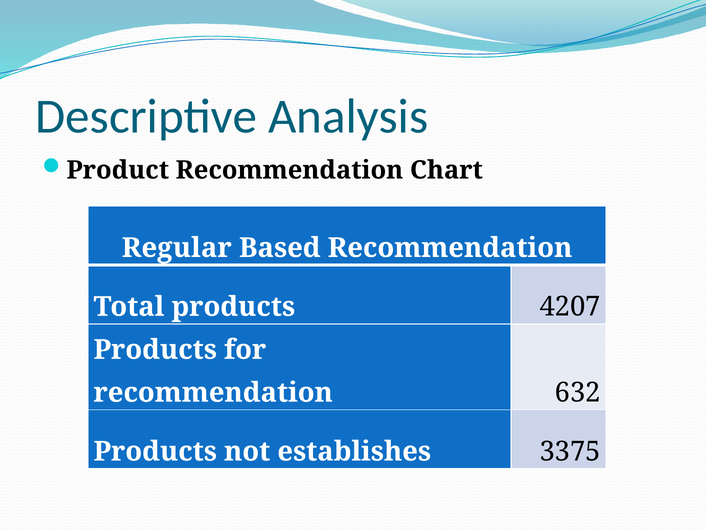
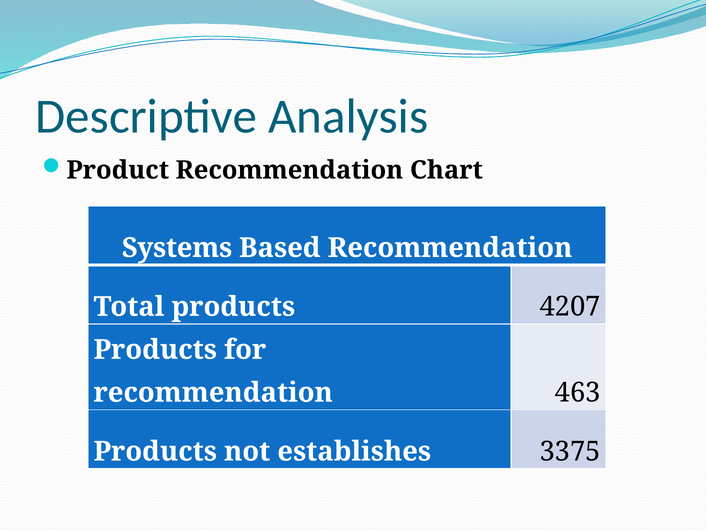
Regular: Regular -> Systems
632: 632 -> 463
